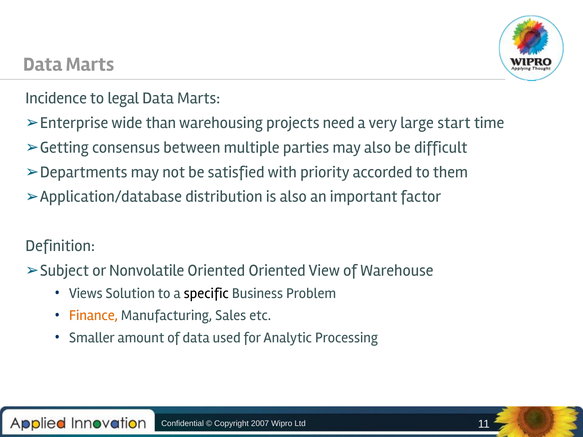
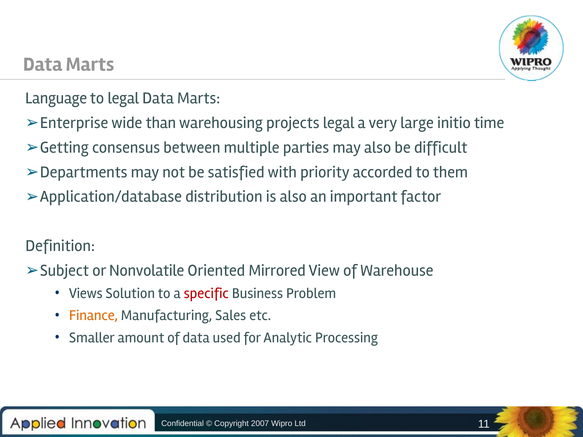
Incidence: Incidence -> Language
projects need: need -> legal
start: start -> initio
Oriented Oriented: Oriented -> Mirrored
specific colour: black -> red
